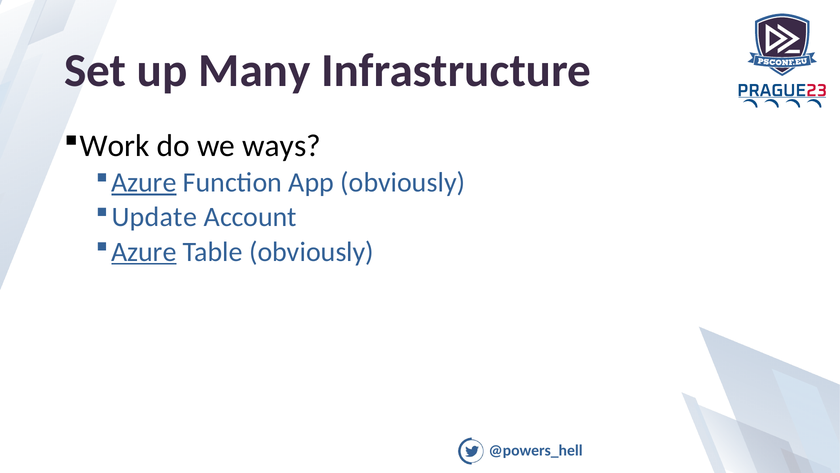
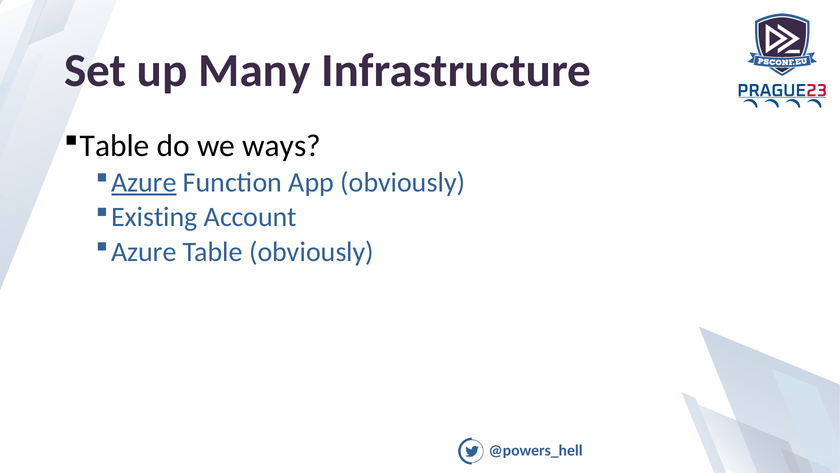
Work at (115, 146): Work -> Table
Update: Update -> Existing
Azure at (144, 252) underline: present -> none
